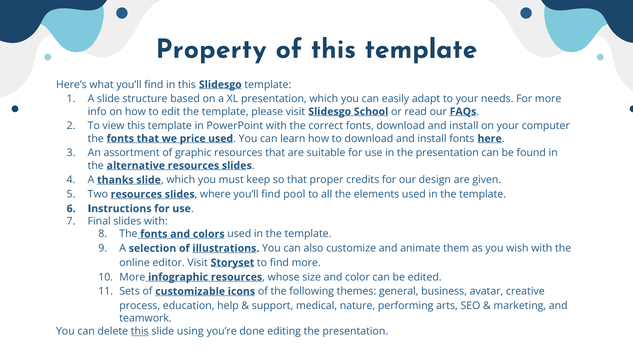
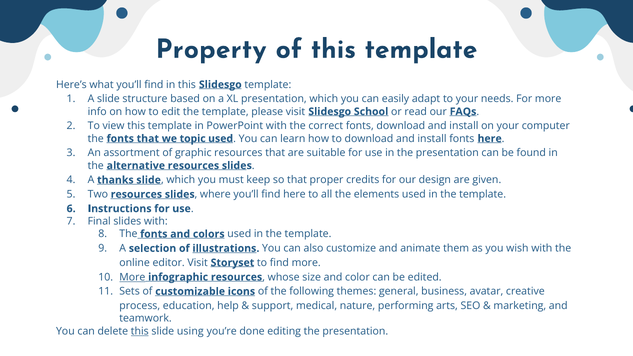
price: price -> topic
find pool: pool -> here
More at (132, 277) underline: none -> present
